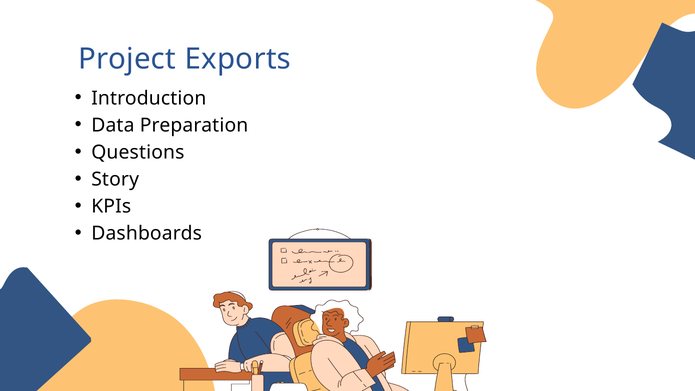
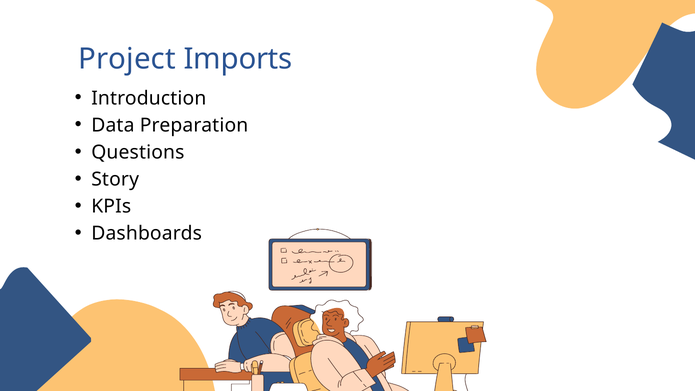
Exports: Exports -> Imports
